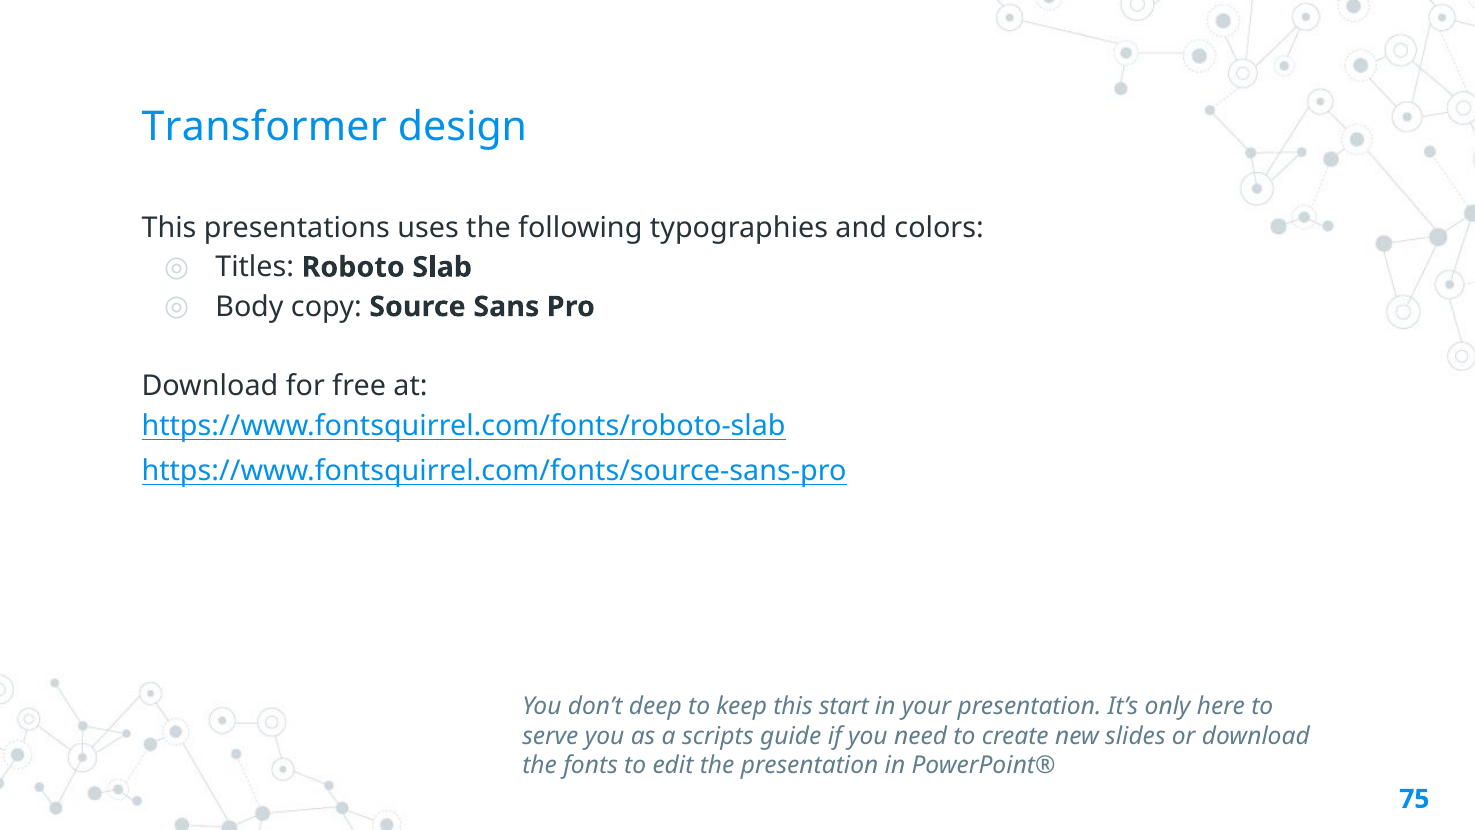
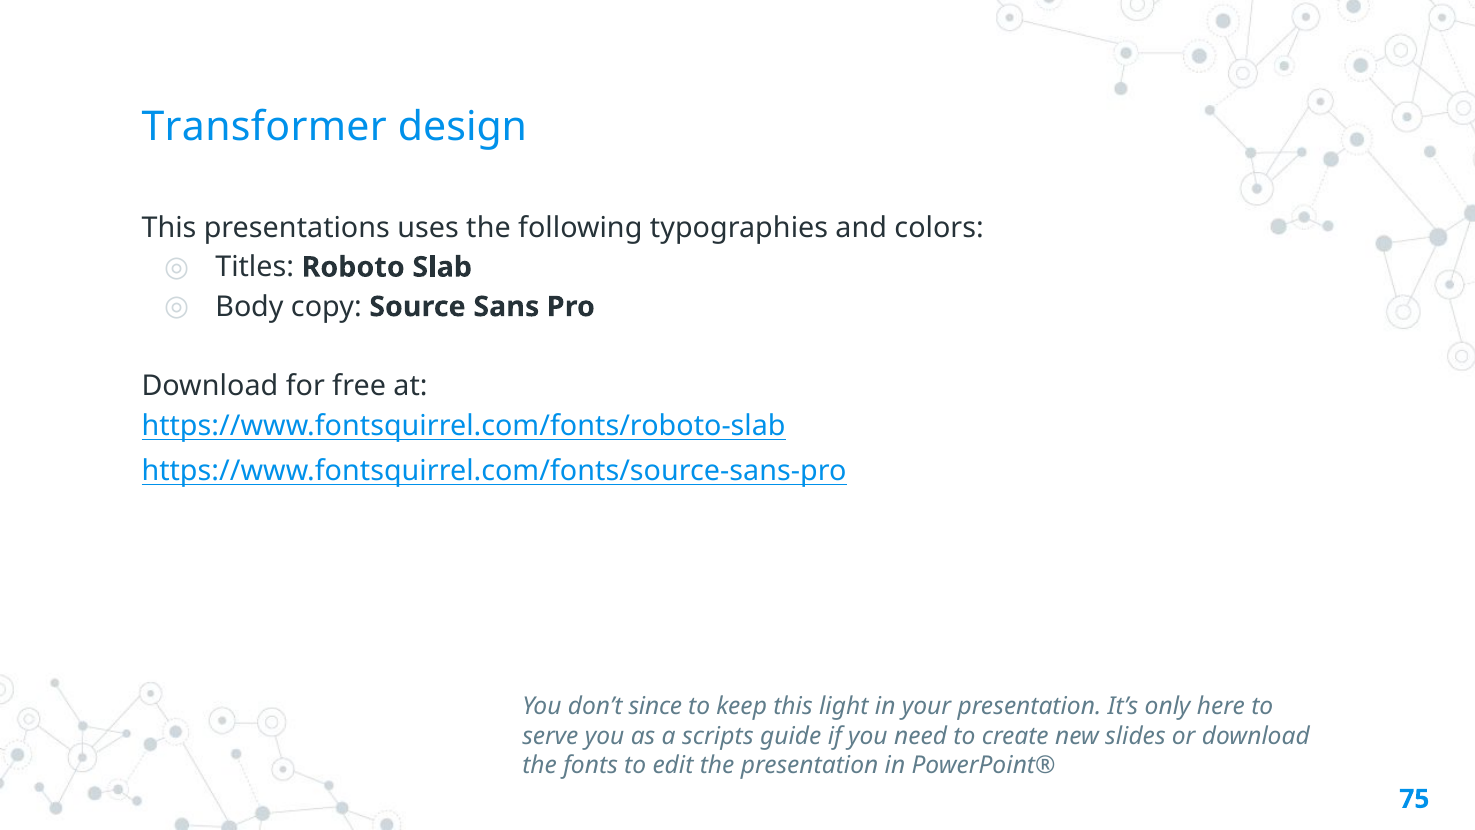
deep: deep -> since
start: start -> light
